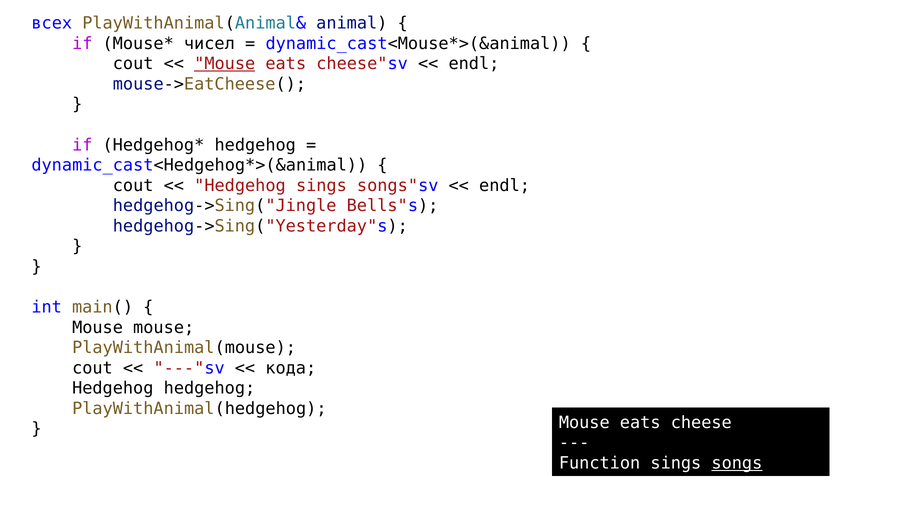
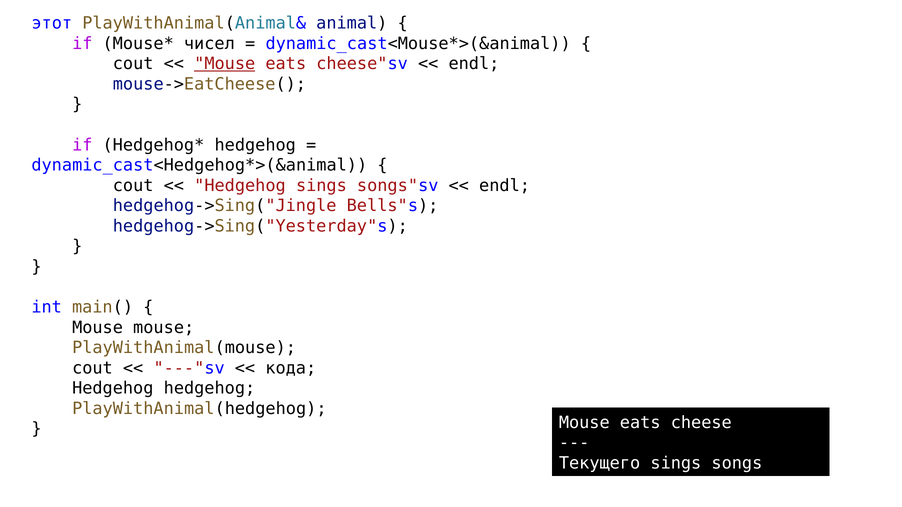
всех: всех -> этот
Function: Function -> Текущего
songs underline: present -> none
